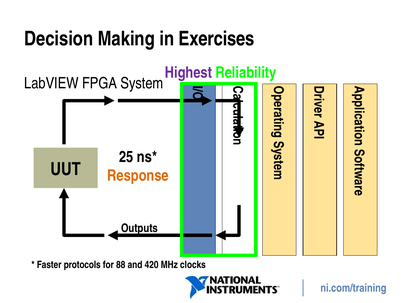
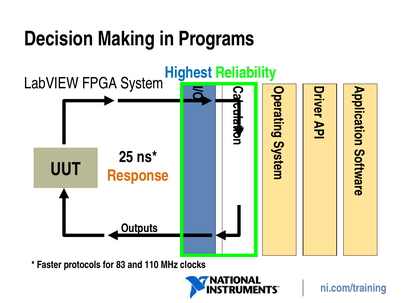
Exercises: Exercises -> Programs
Highest colour: purple -> blue
88: 88 -> 83
420: 420 -> 110
